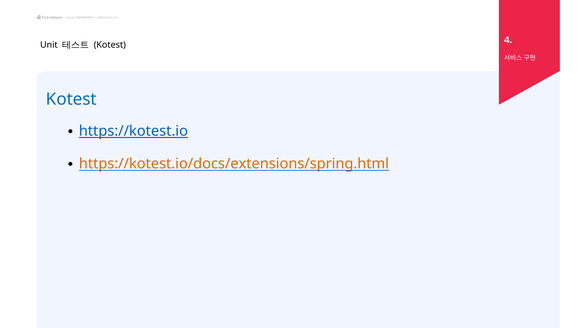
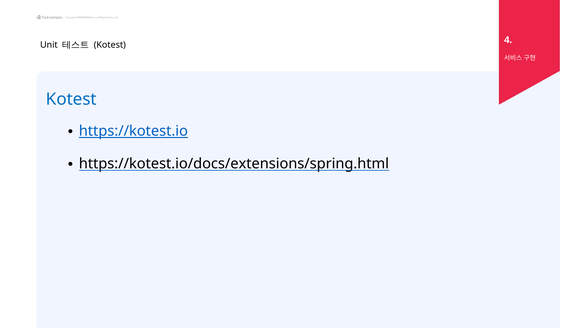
https://kotest.io/docs/extensions/spring.html colour: orange -> black
